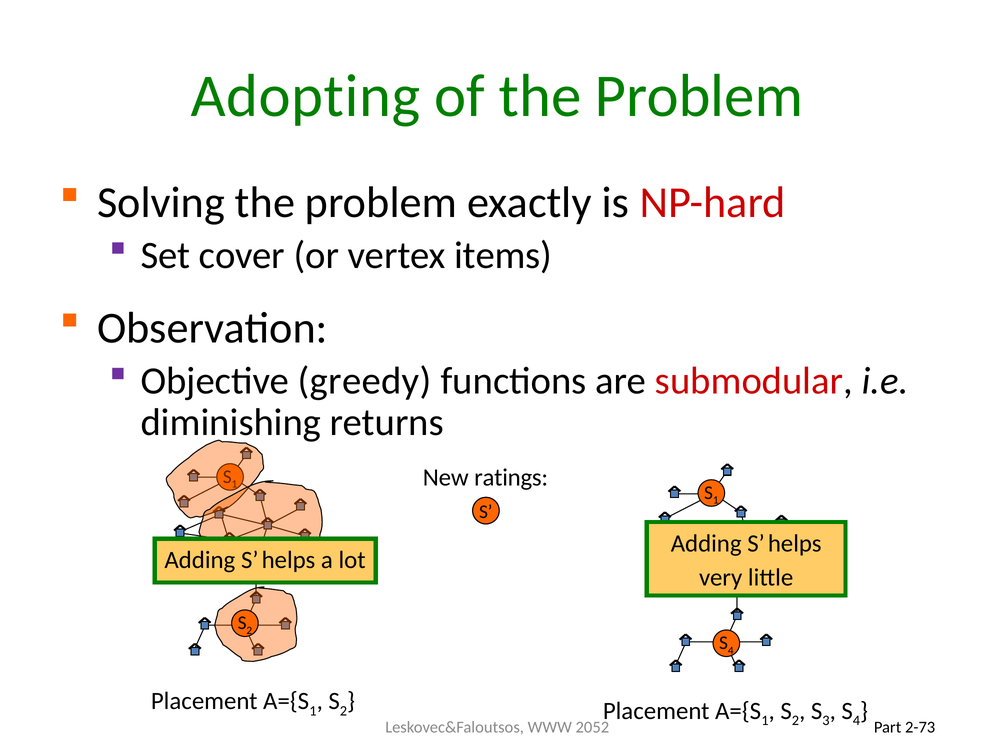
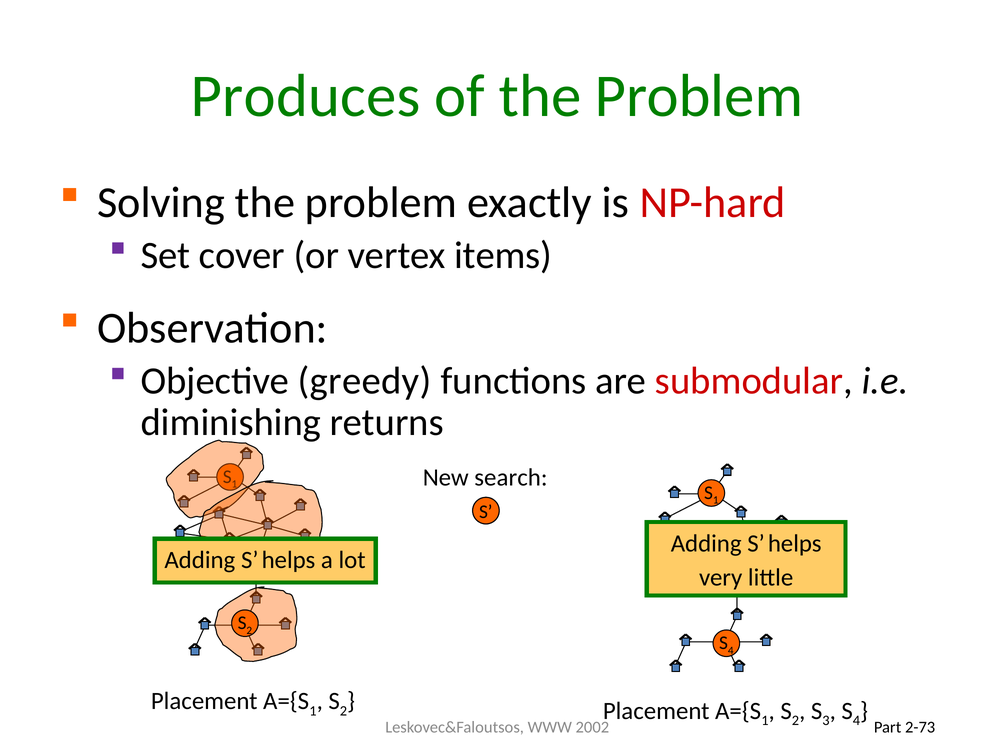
Adopting: Adopting -> Produces
ratings: ratings -> search
2052: 2052 -> 2002
